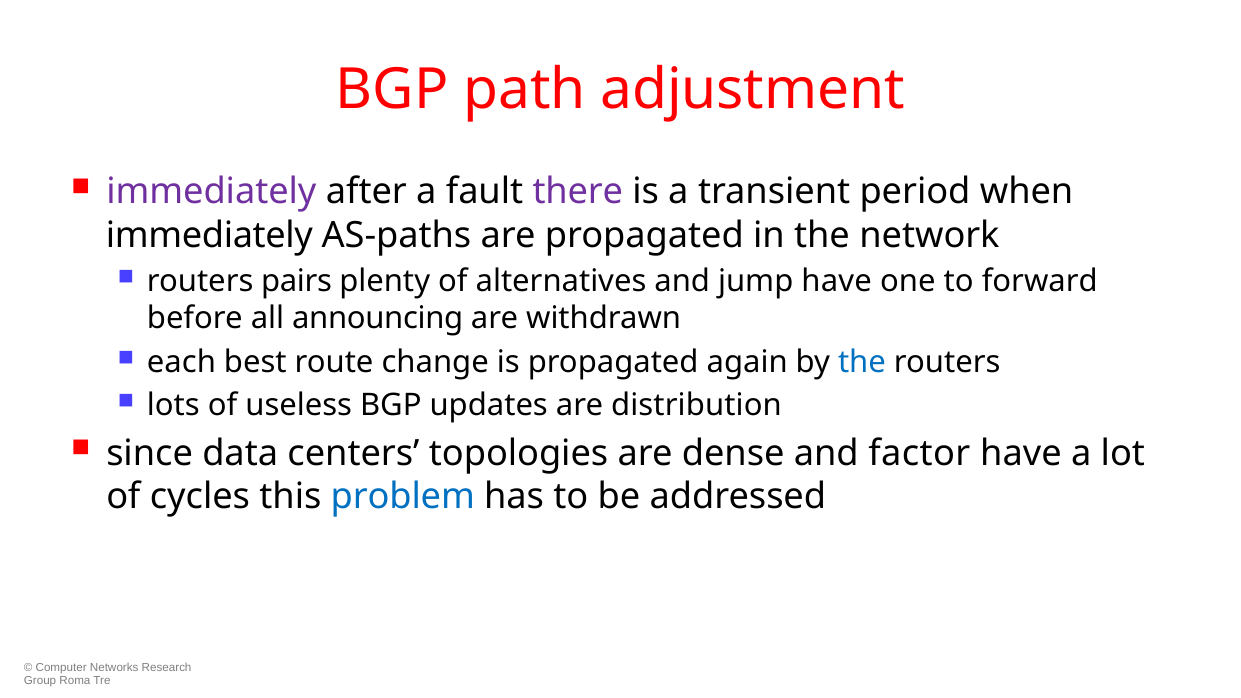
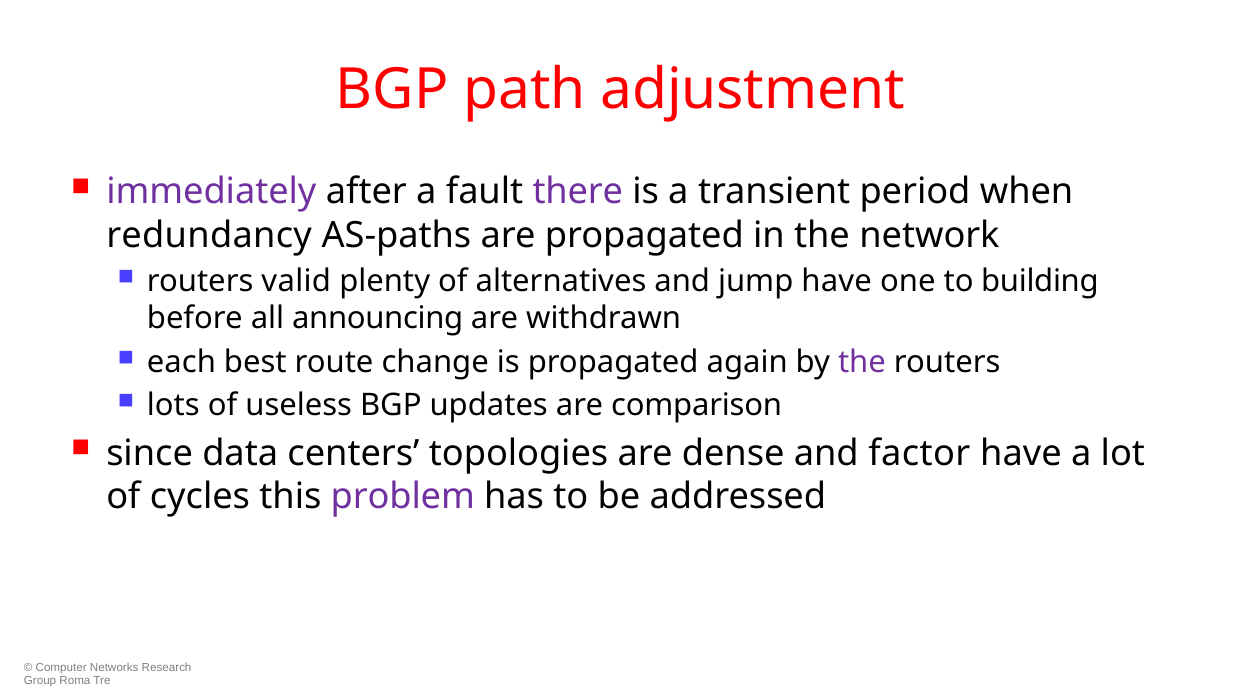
immediately at (209, 235): immediately -> redundancy
pairs: pairs -> valid
forward: forward -> building
the at (862, 362) colour: blue -> purple
distribution: distribution -> comparison
problem colour: blue -> purple
